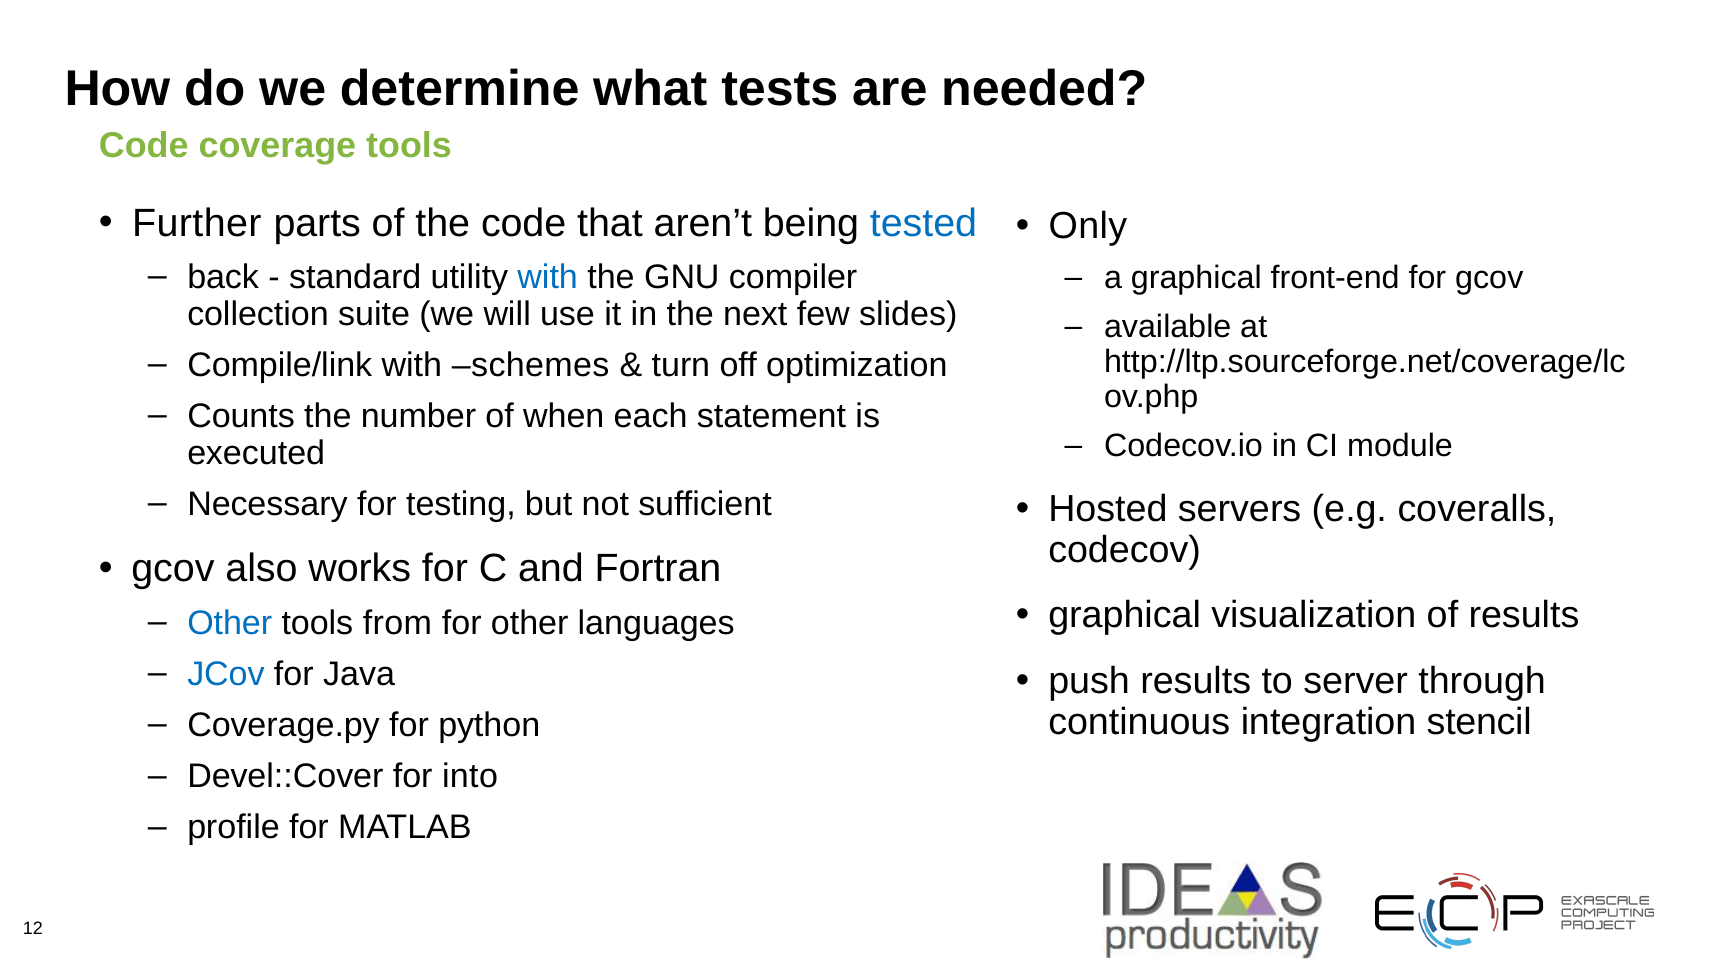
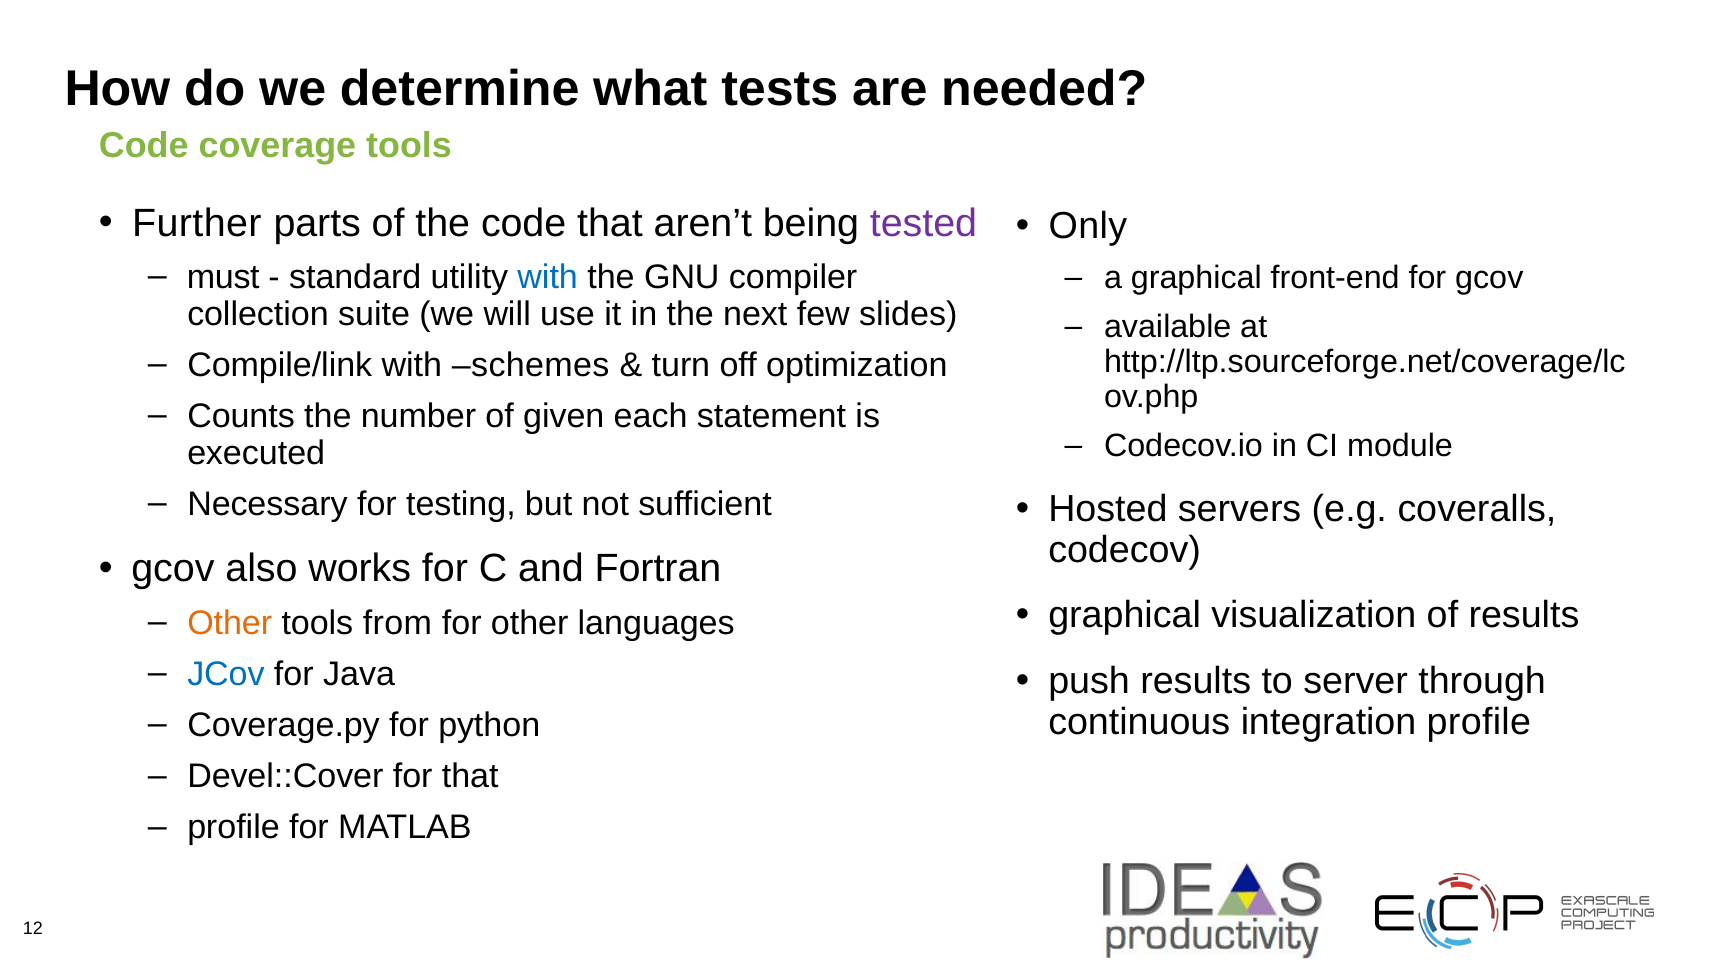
tested colour: blue -> purple
back: back -> must
when: when -> given
Other at (230, 623) colour: blue -> orange
integration stencil: stencil -> profile
for into: into -> that
